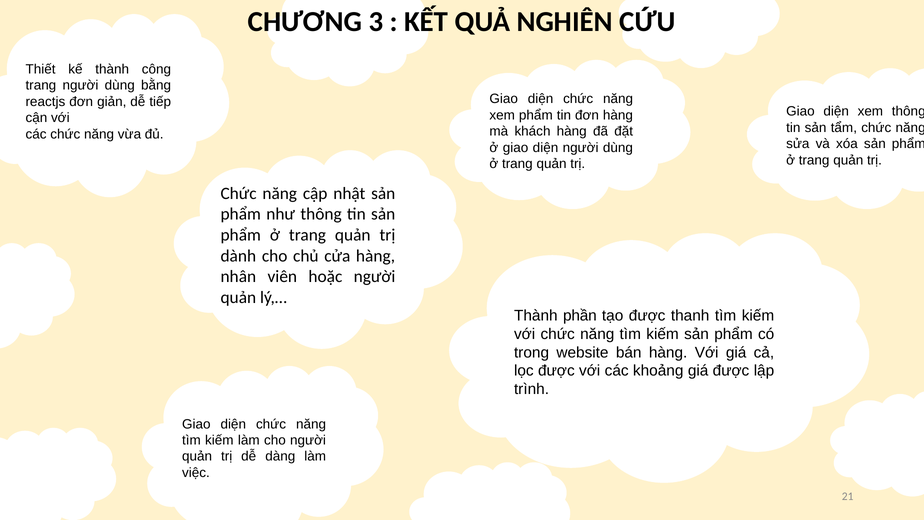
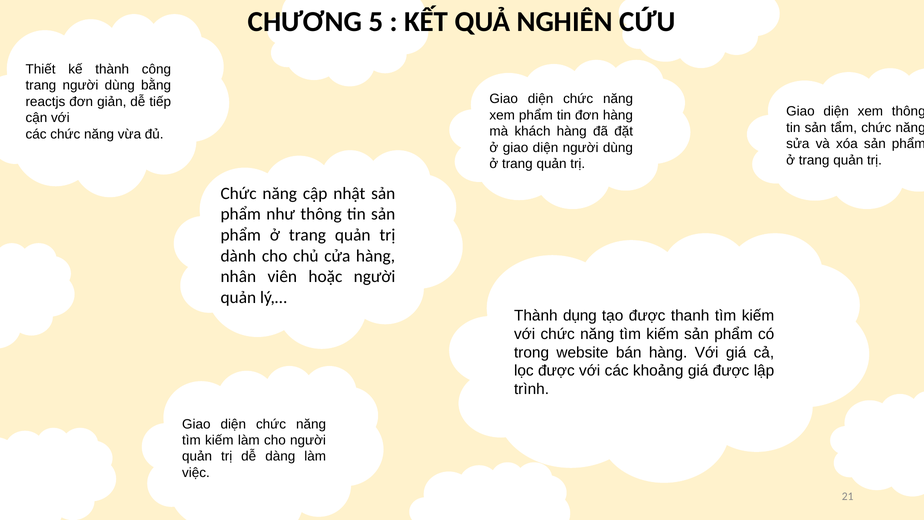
3: 3 -> 5
phần: phần -> dụng
